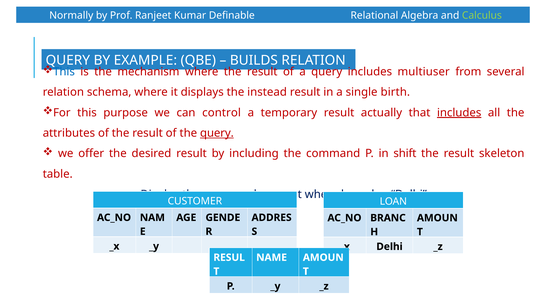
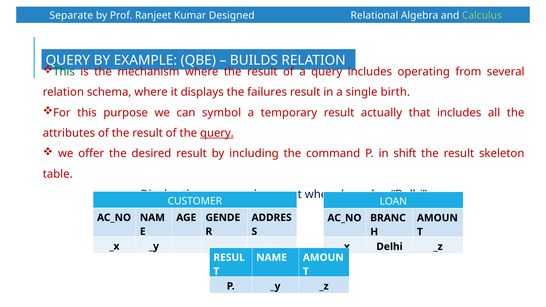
Normally: Normally -> Separate
Definable: Definable -> Designed
This at (64, 72) colour: blue -> green
multiuser: multiuser -> operating
instead: instead -> failures
control: control -> symbol
includes at (459, 113) underline: present -> none
